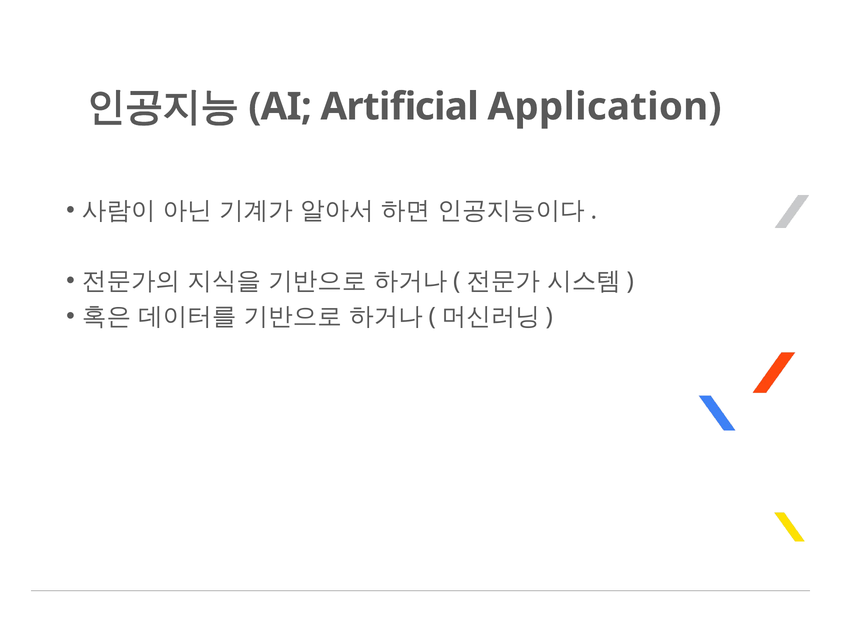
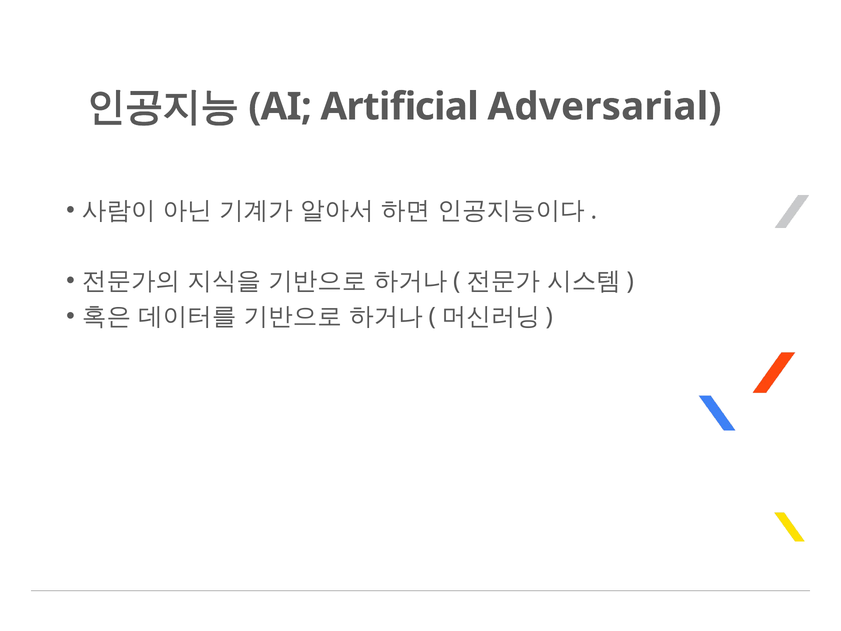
Application: Application -> Adversarial
